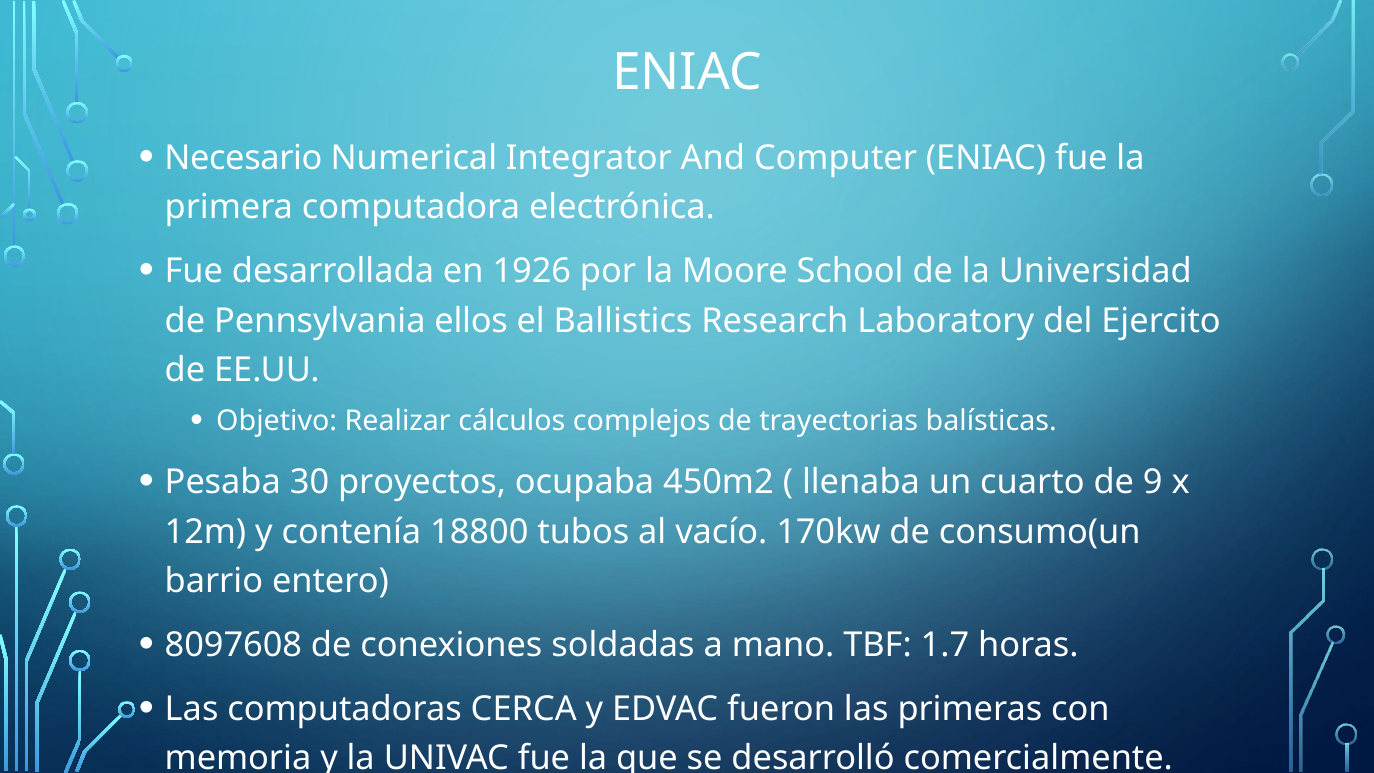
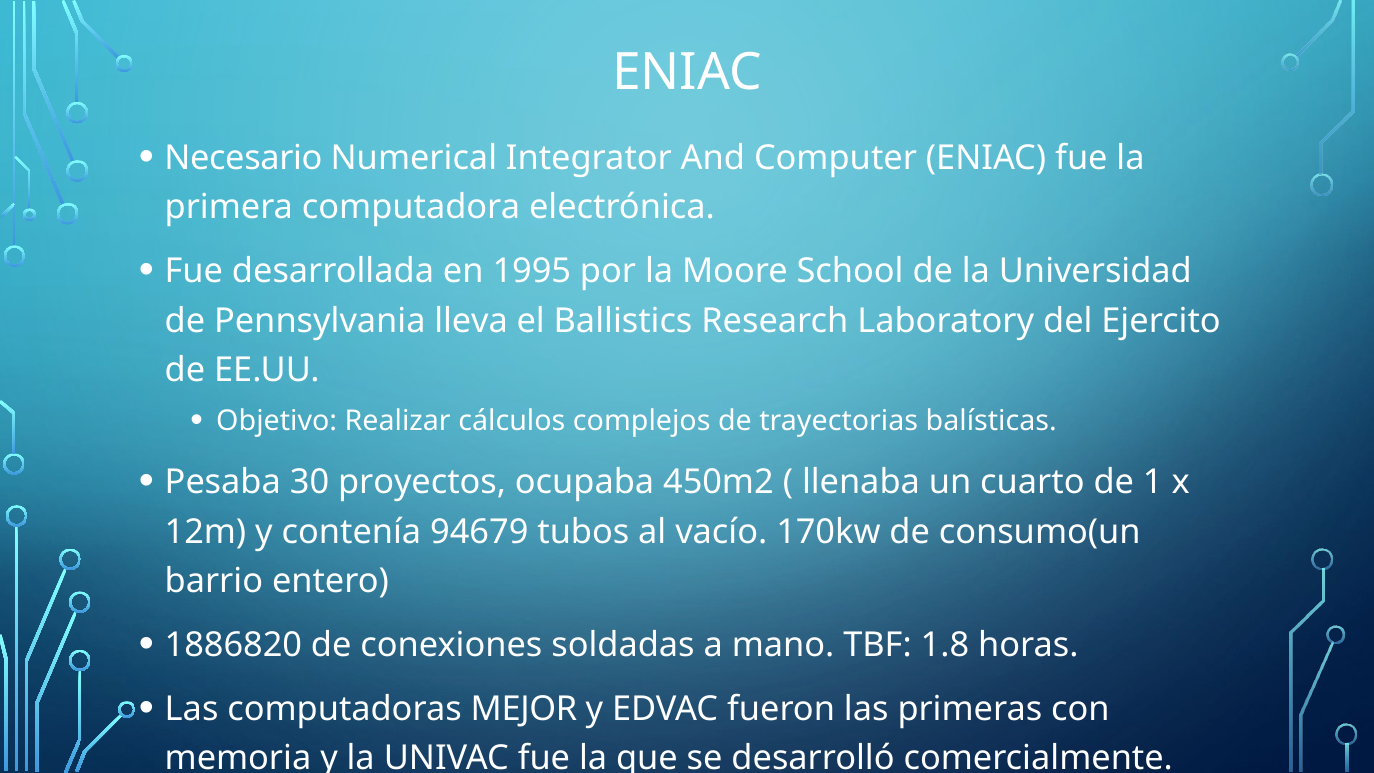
1926: 1926 -> 1995
ellos: ellos -> lleva
9: 9 -> 1
18800: 18800 -> 94679
8097608: 8097608 -> 1886820
1.7: 1.7 -> 1.8
CERCA: CERCA -> MEJOR
